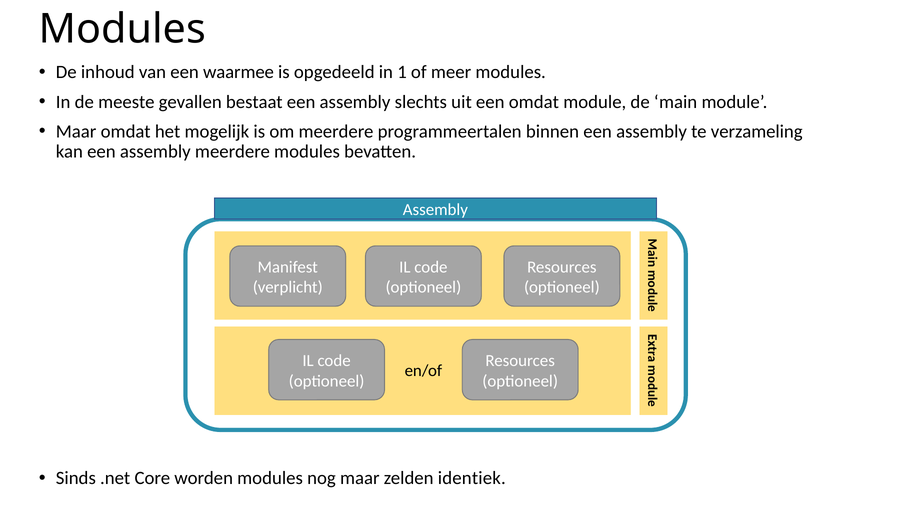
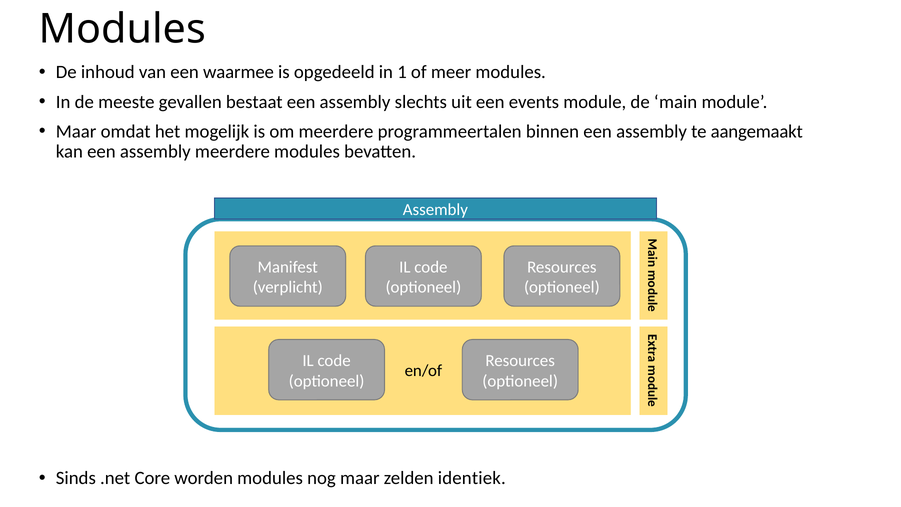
een omdat: omdat -> events
verzameling: verzameling -> aangemaakt
